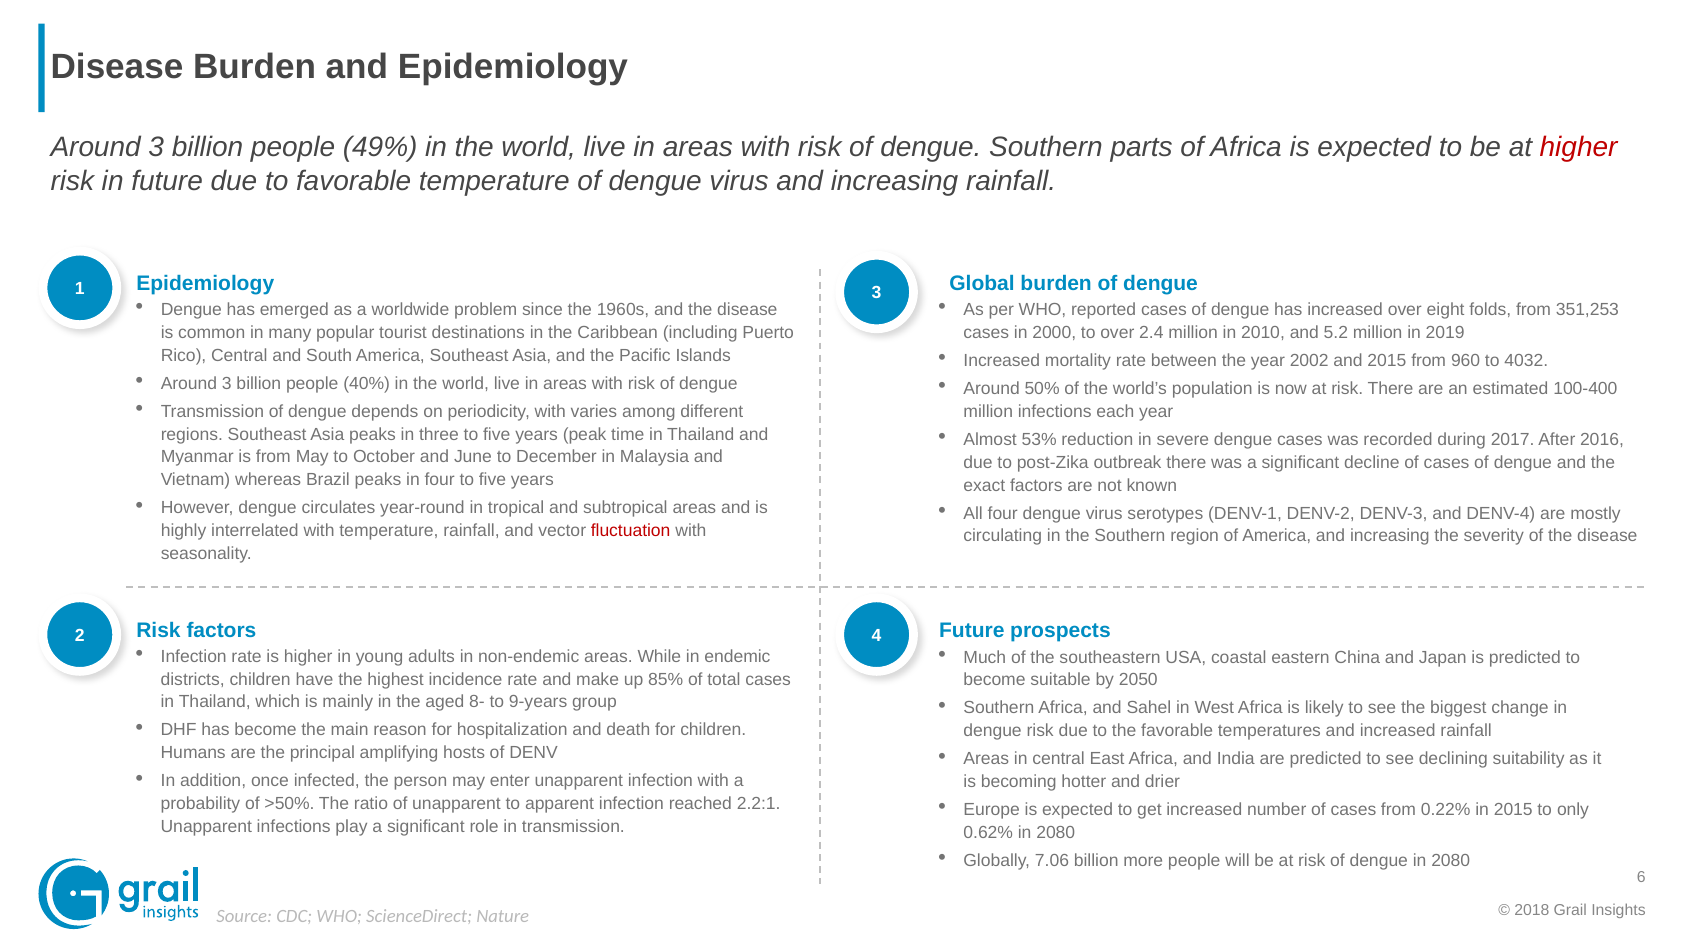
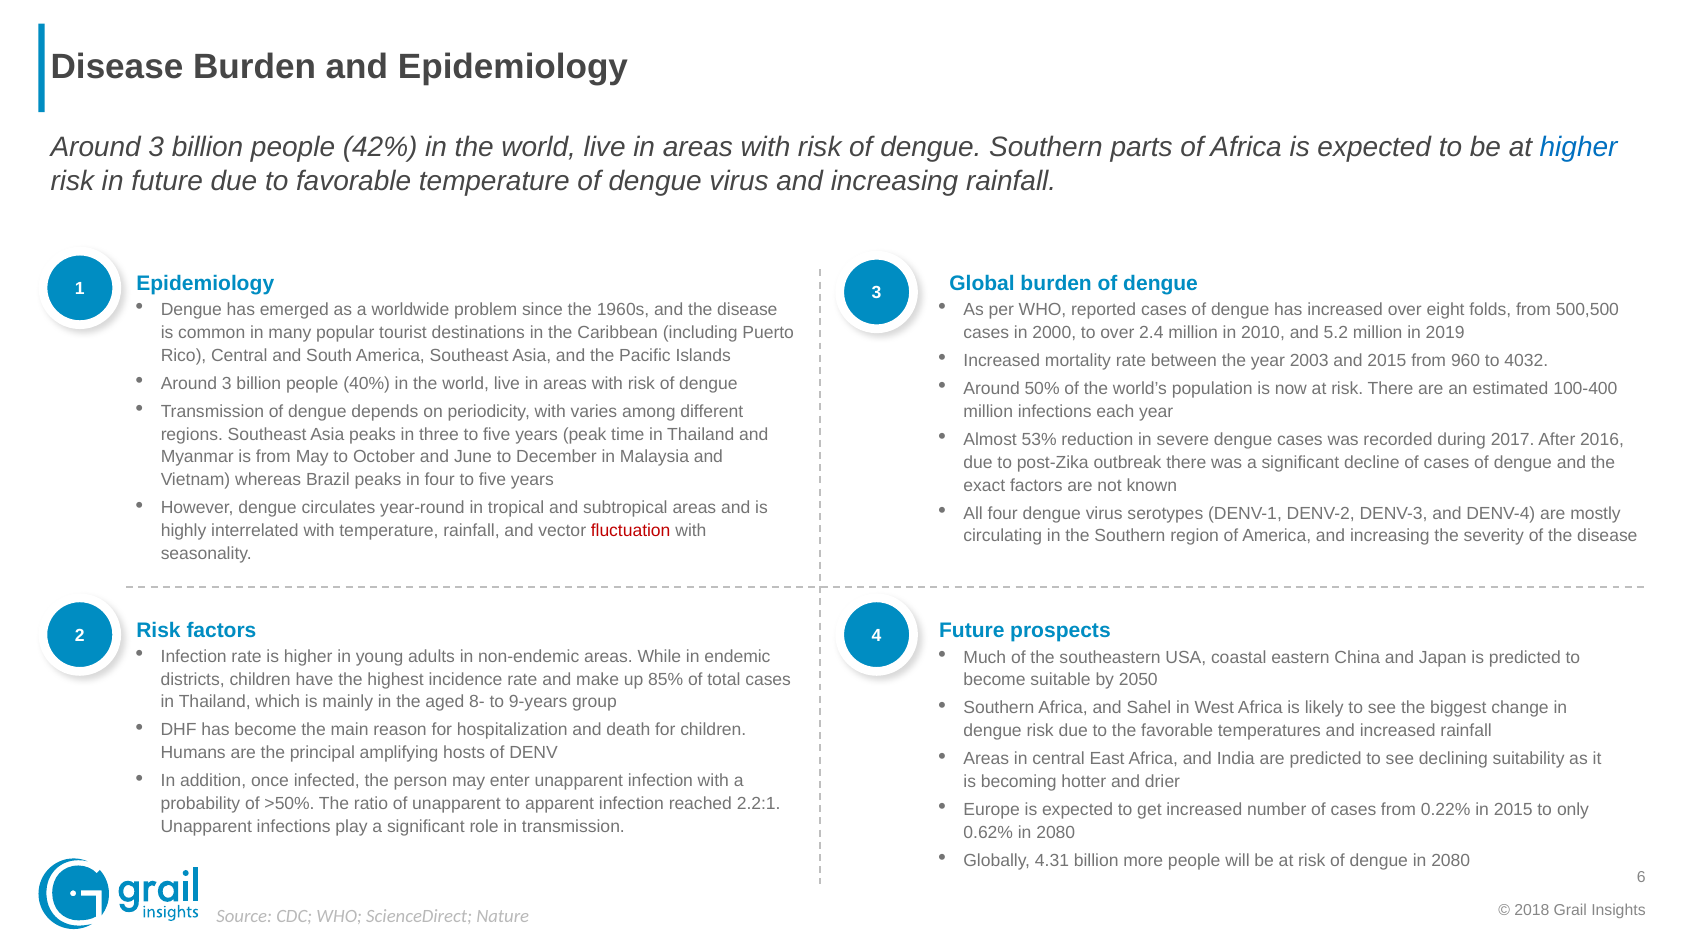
49%: 49% -> 42%
higher at (1579, 148) colour: red -> blue
351,253: 351,253 -> 500,500
2002: 2002 -> 2003
7.06: 7.06 -> 4.31
